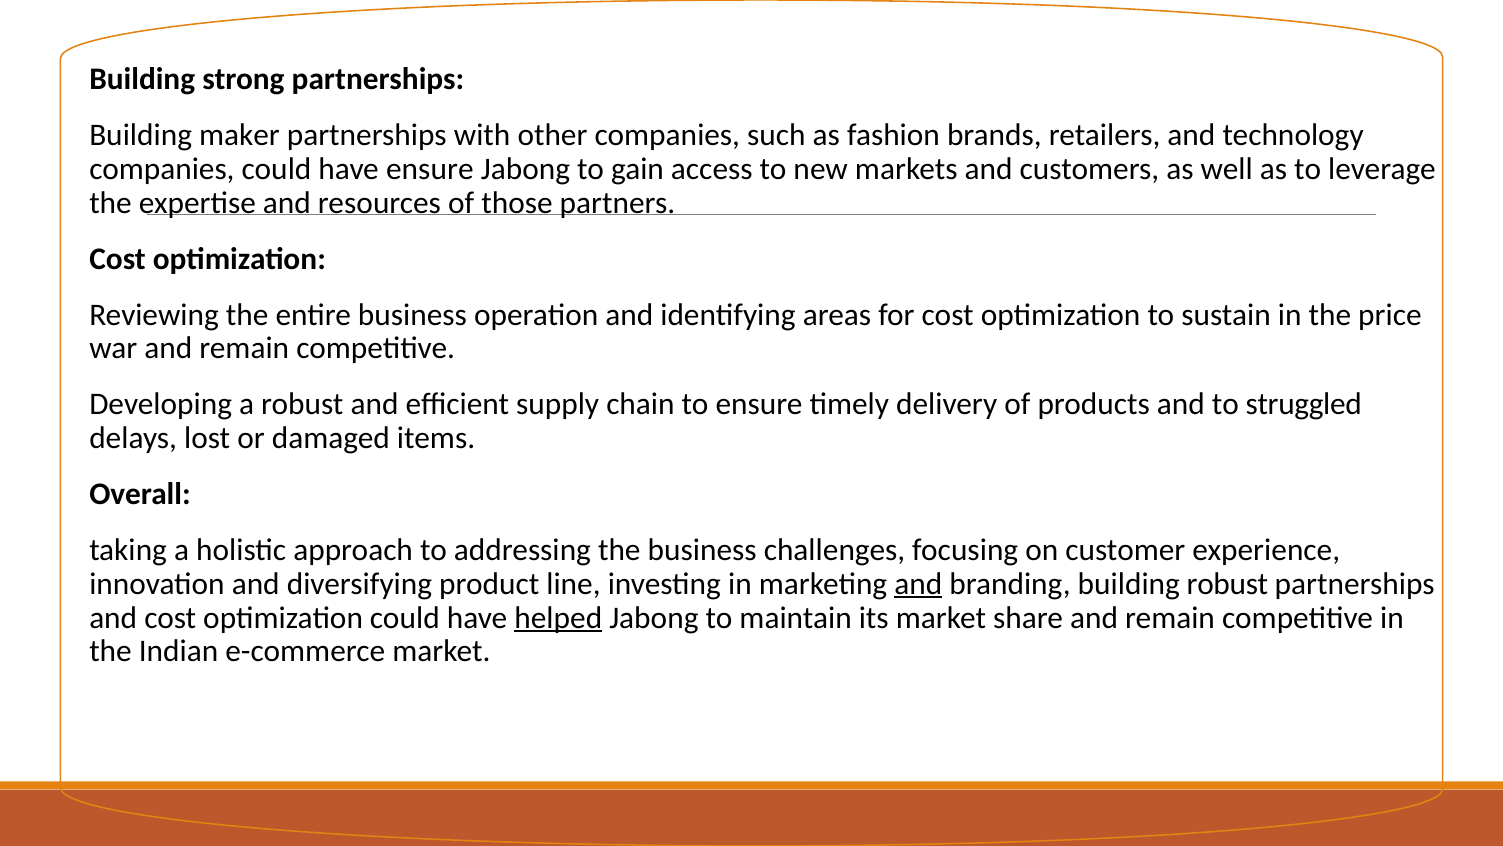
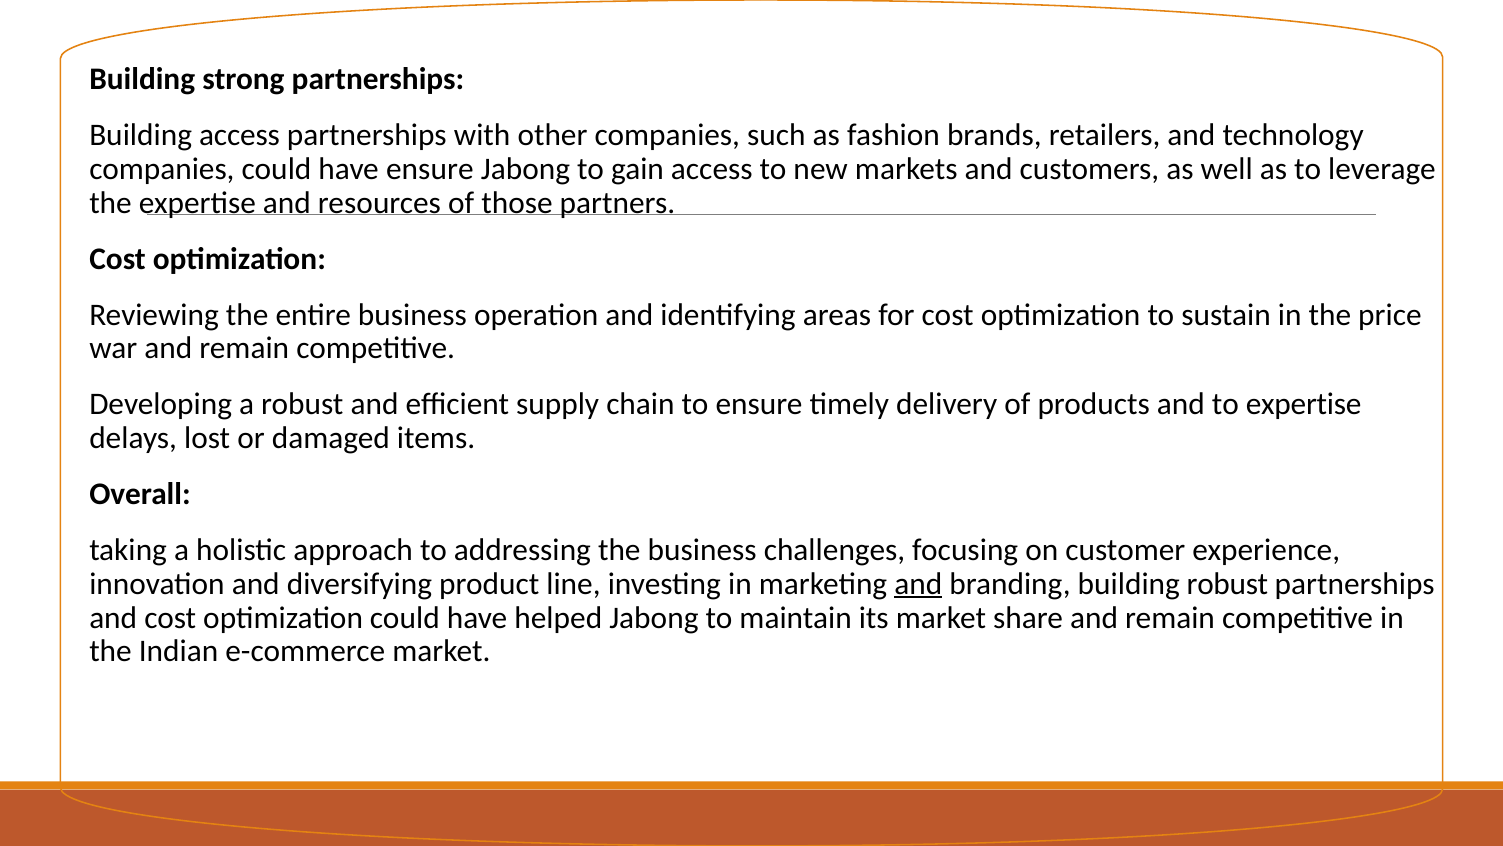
Building maker: maker -> access
to struggled: struggled -> expertise
helped underline: present -> none
